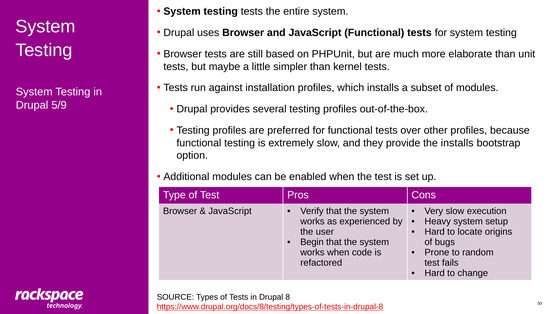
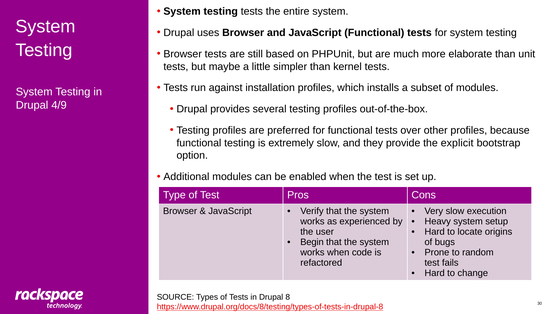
5/9: 5/9 -> 4/9
the installs: installs -> explicit
